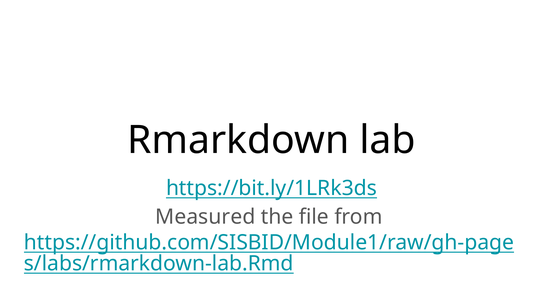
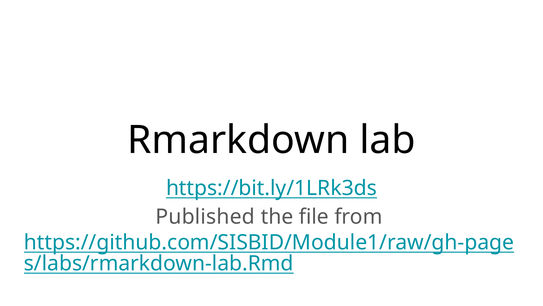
Measured: Measured -> Published
